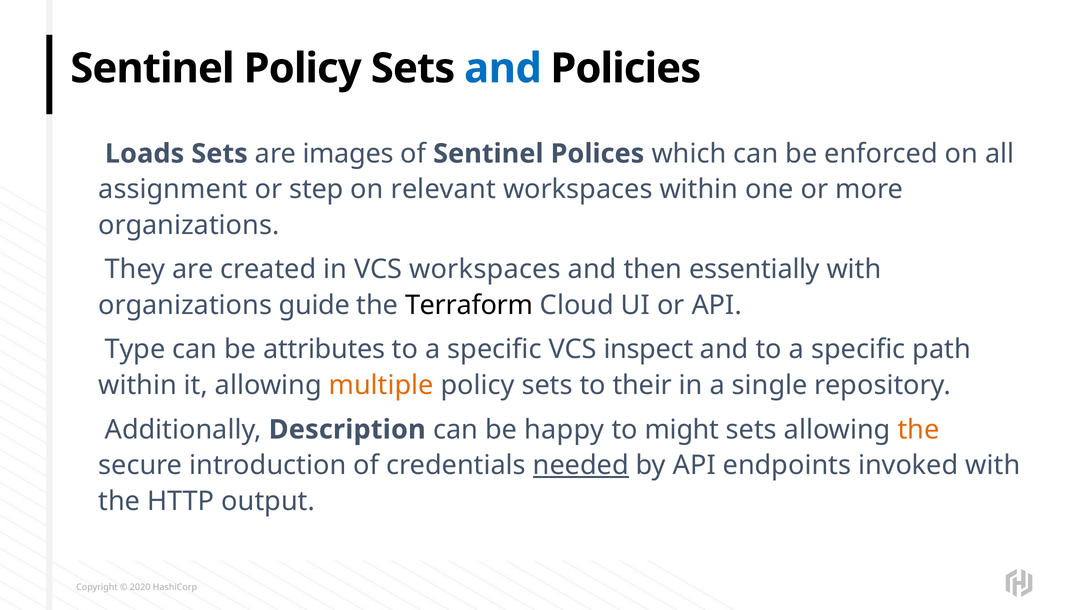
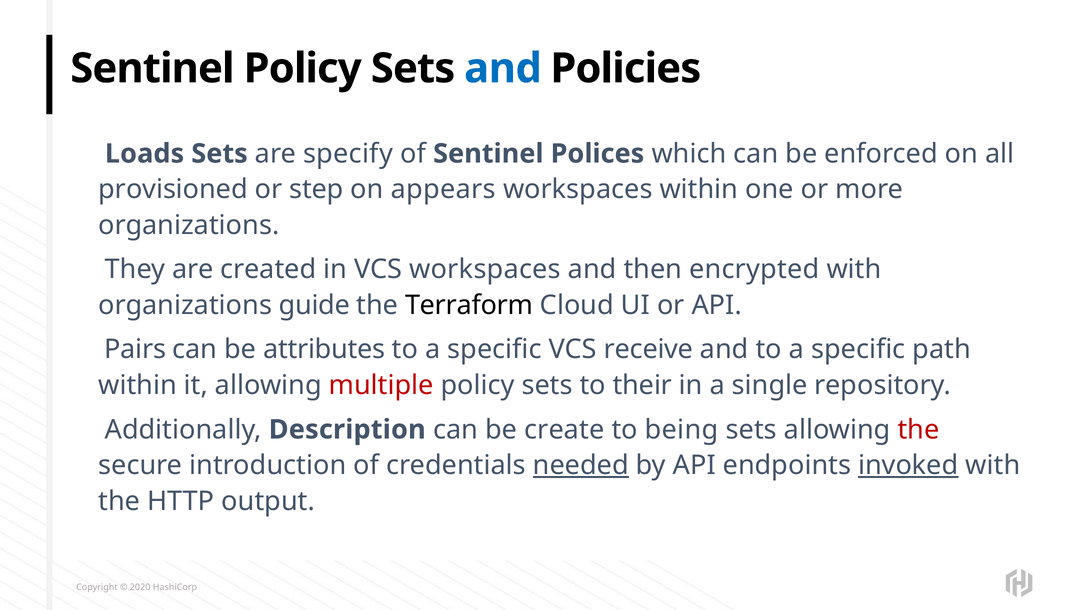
images: images -> specify
assignment: assignment -> provisioned
relevant: relevant -> appears
essentially: essentially -> encrypted
Type: Type -> Pairs
inspect: inspect -> receive
multiple colour: orange -> red
happy: happy -> create
might: might -> being
the at (919, 430) colour: orange -> red
invoked underline: none -> present
